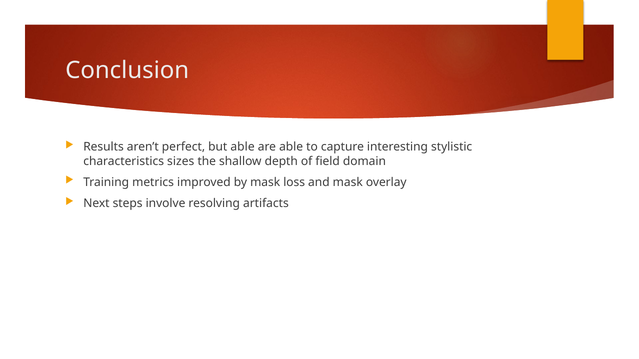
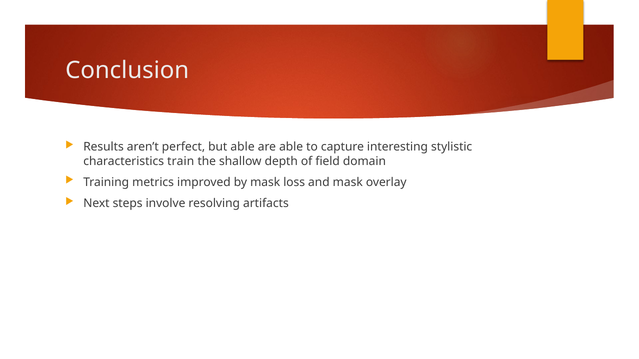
sizes: sizes -> train
